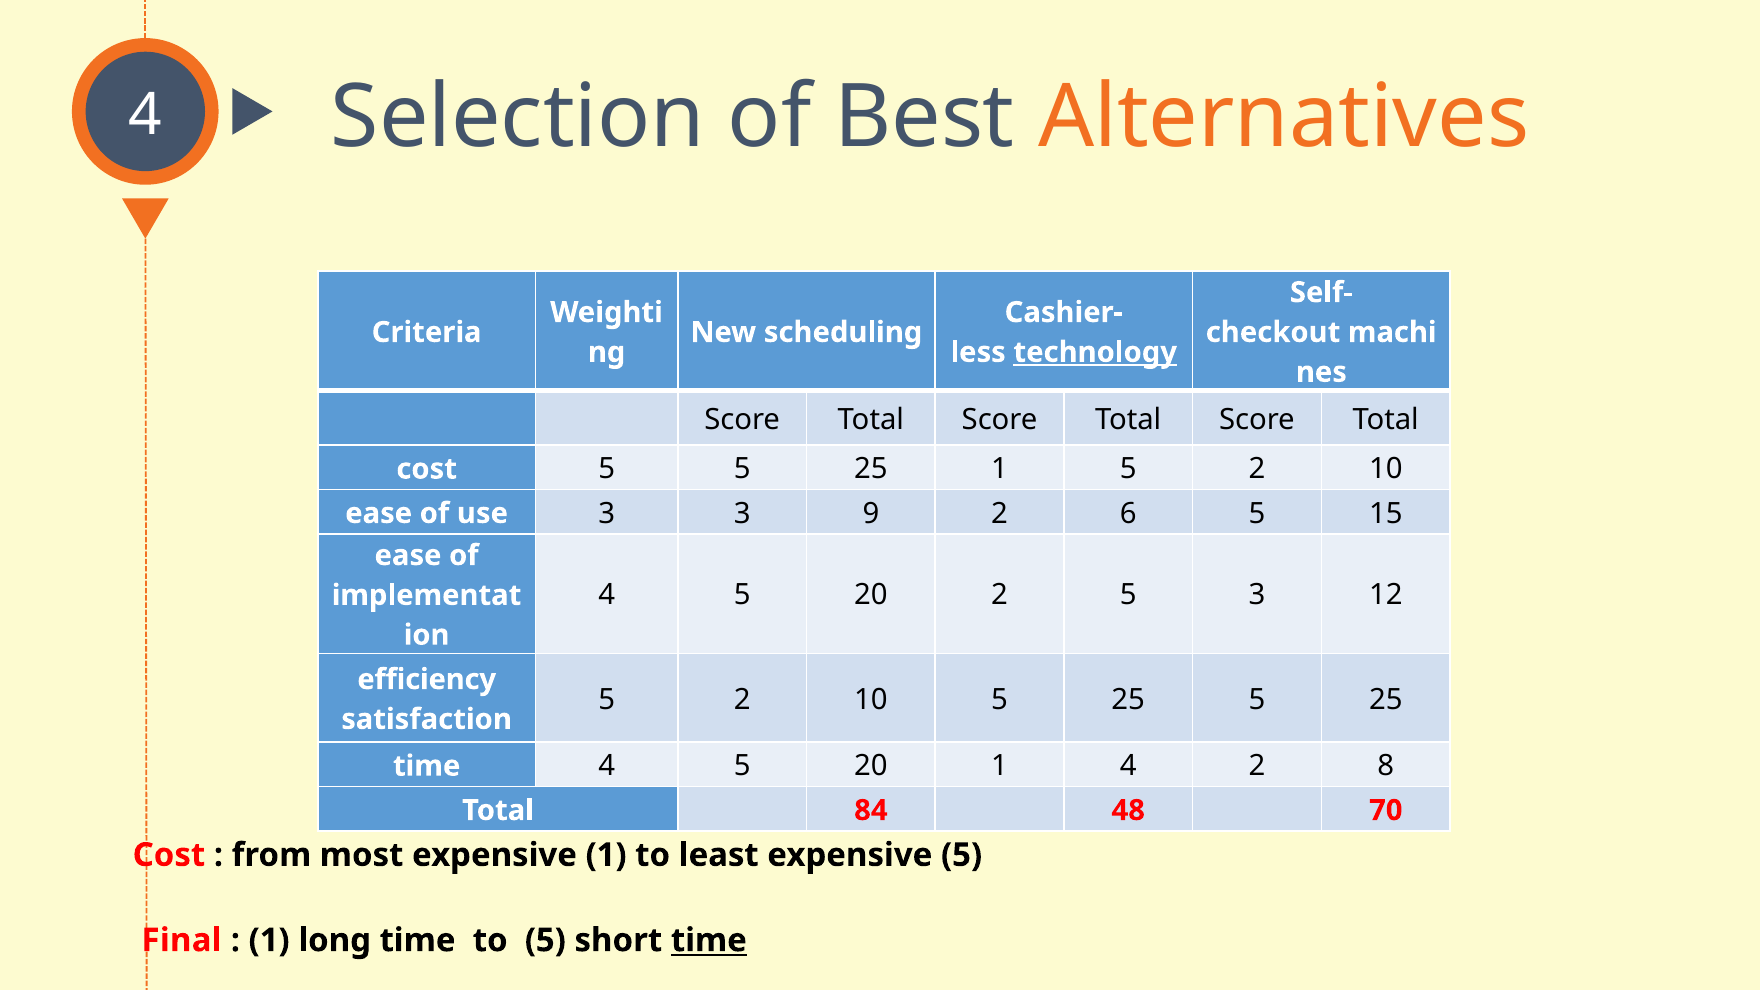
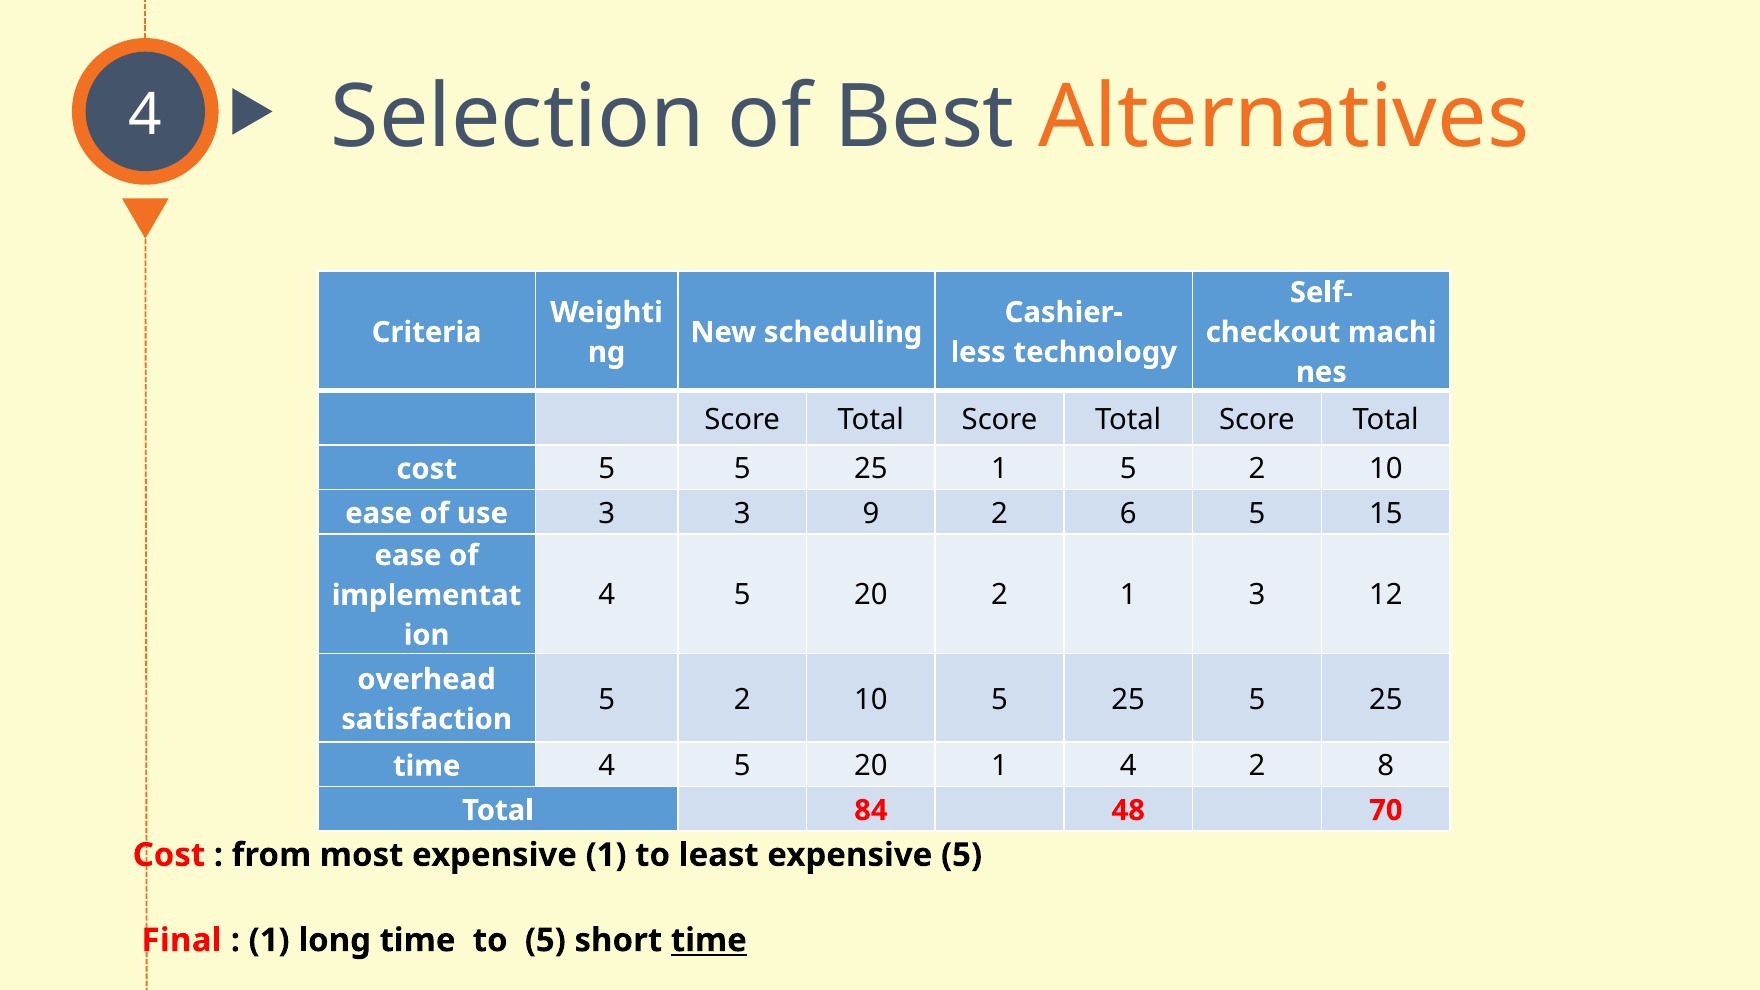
technology underline: present -> none
2 5: 5 -> 1
efficiency: efficiency -> overhead
